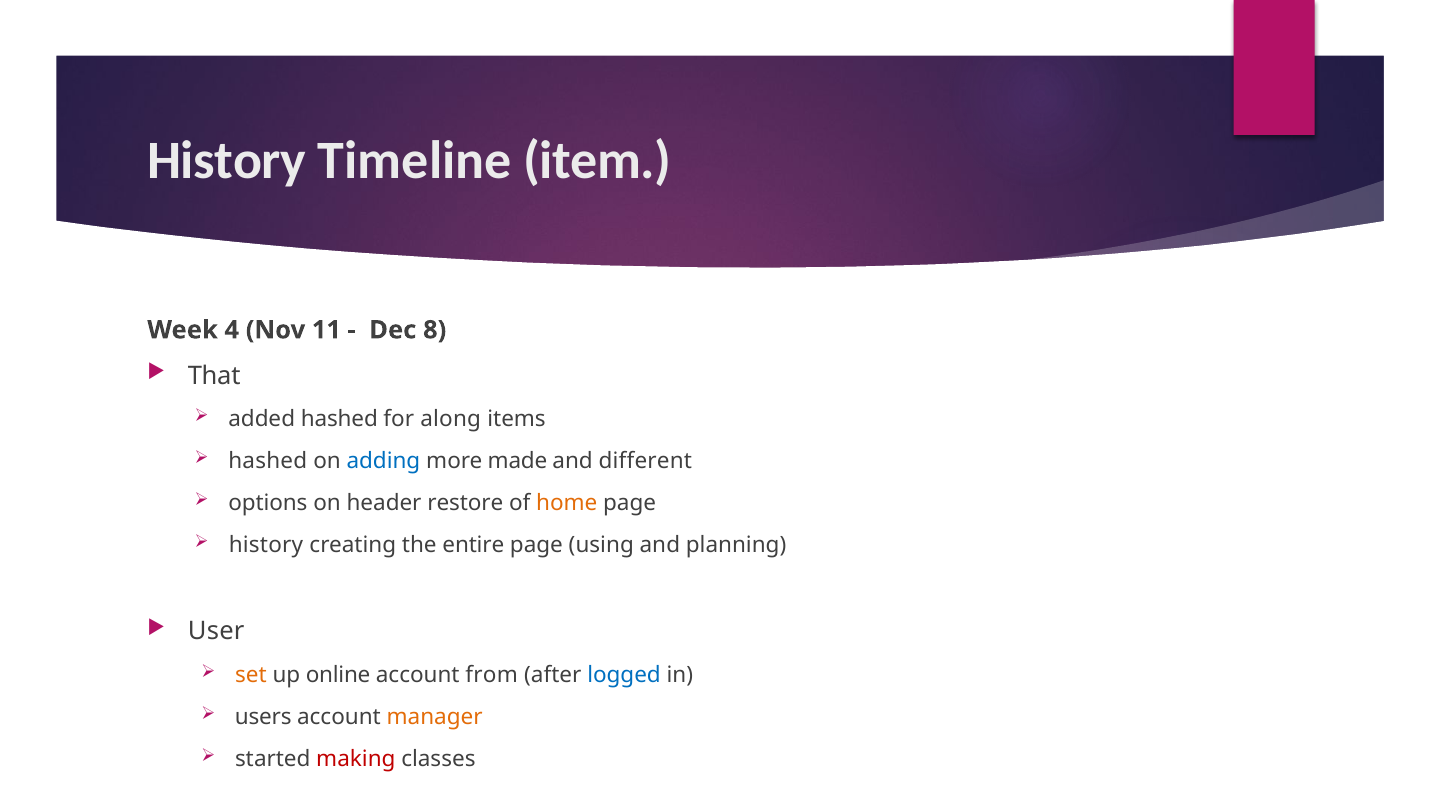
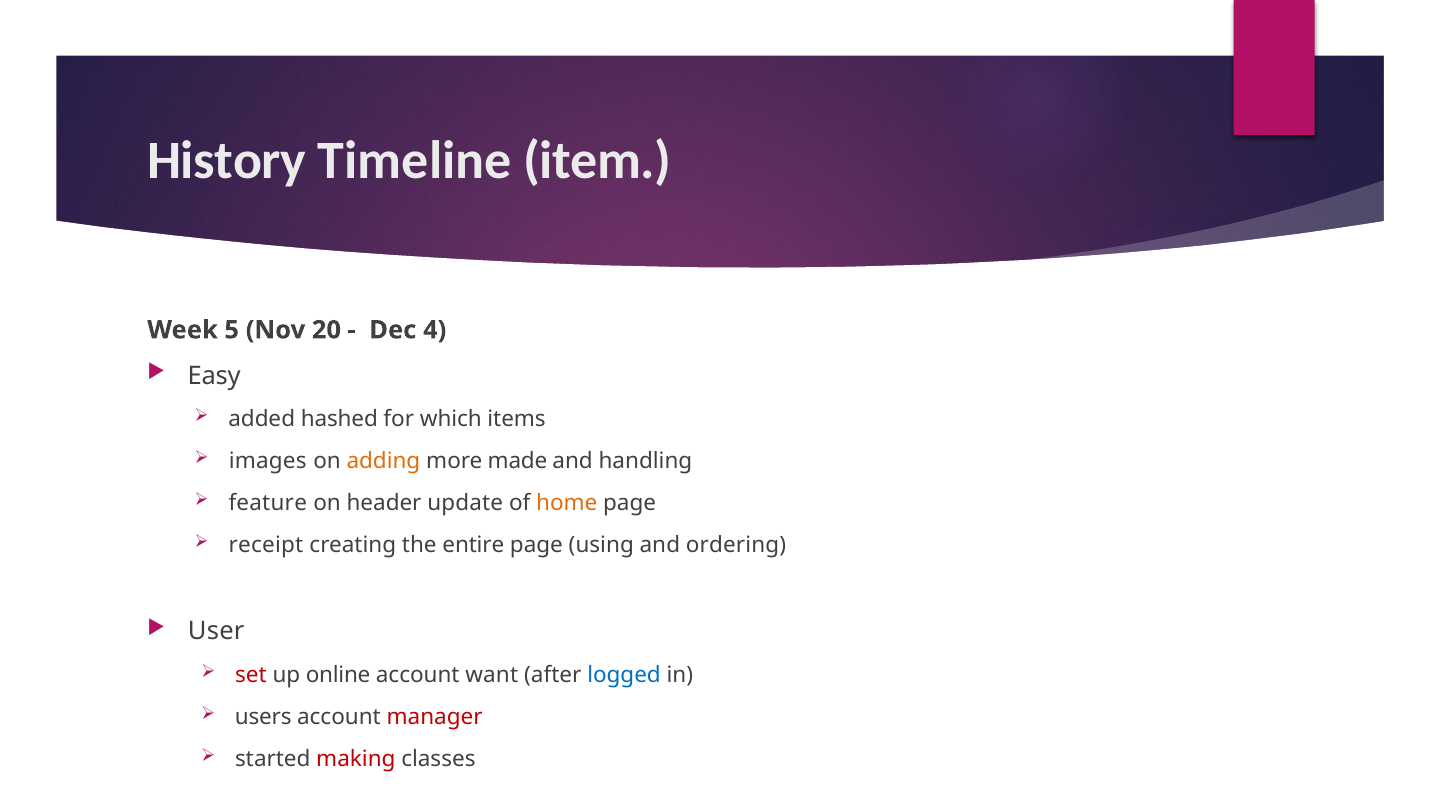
4: 4 -> 5
11: 11 -> 20
8: 8 -> 4
That: That -> Easy
along: along -> which
hashed at (268, 462): hashed -> images
adding colour: blue -> orange
different: different -> handling
options: options -> feature
restore: restore -> update
history at (266, 546): history -> receipt
planning: planning -> ordering
set colour: orange -> red
from: from -> want
manager colour: orange -> red
